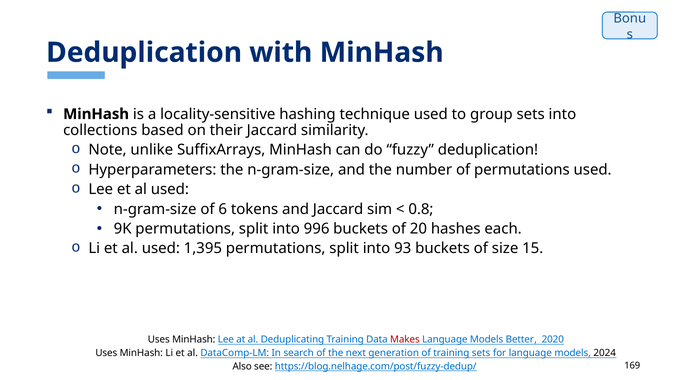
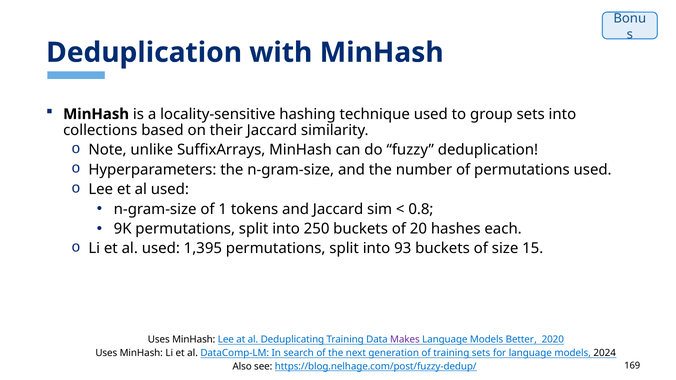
6: 6 -> 1
996: 996 -> 250
Makes colour: red -> purple
